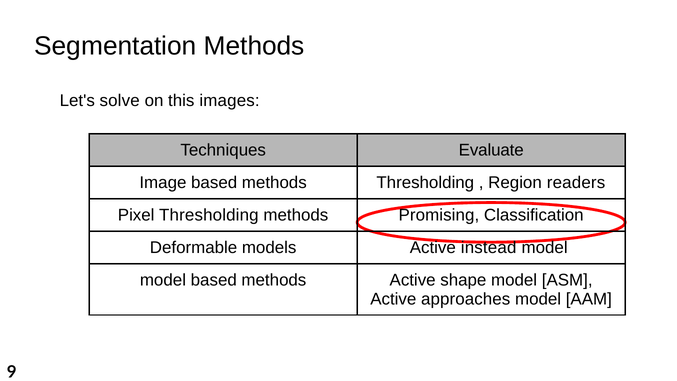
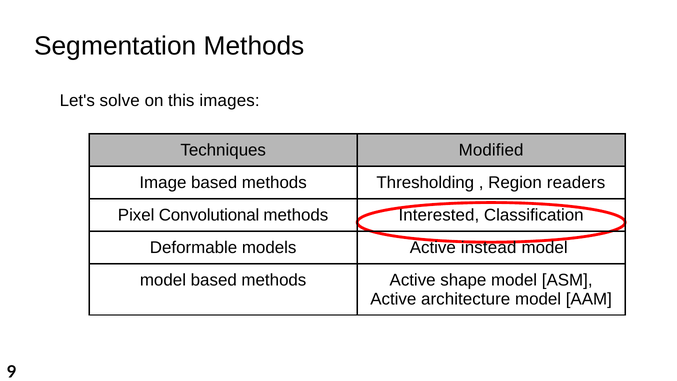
Evaluate: Evaluate -> Modified
Pixel Thresholding: Thresholding -> Convolutional
Promising: Promising -> Interested
approaches: approaches -> architecture
